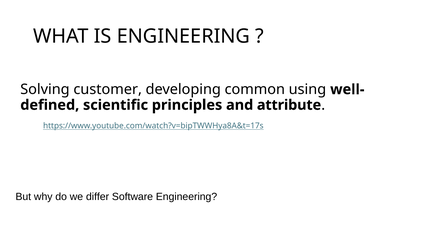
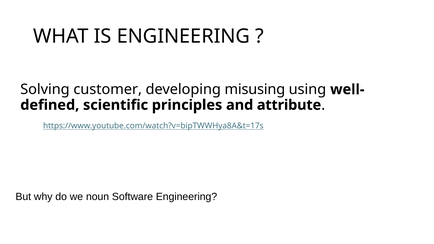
common: common -> misusing
differ: differ -> noun
